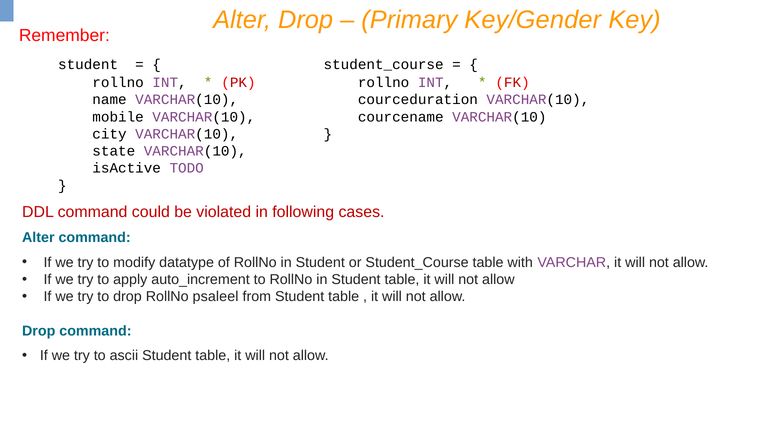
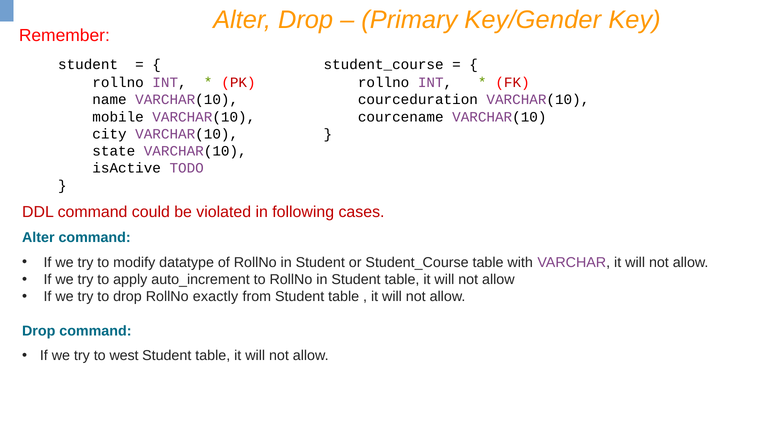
psaleel: psaleel -> exactly
ascii: ascii -> west
